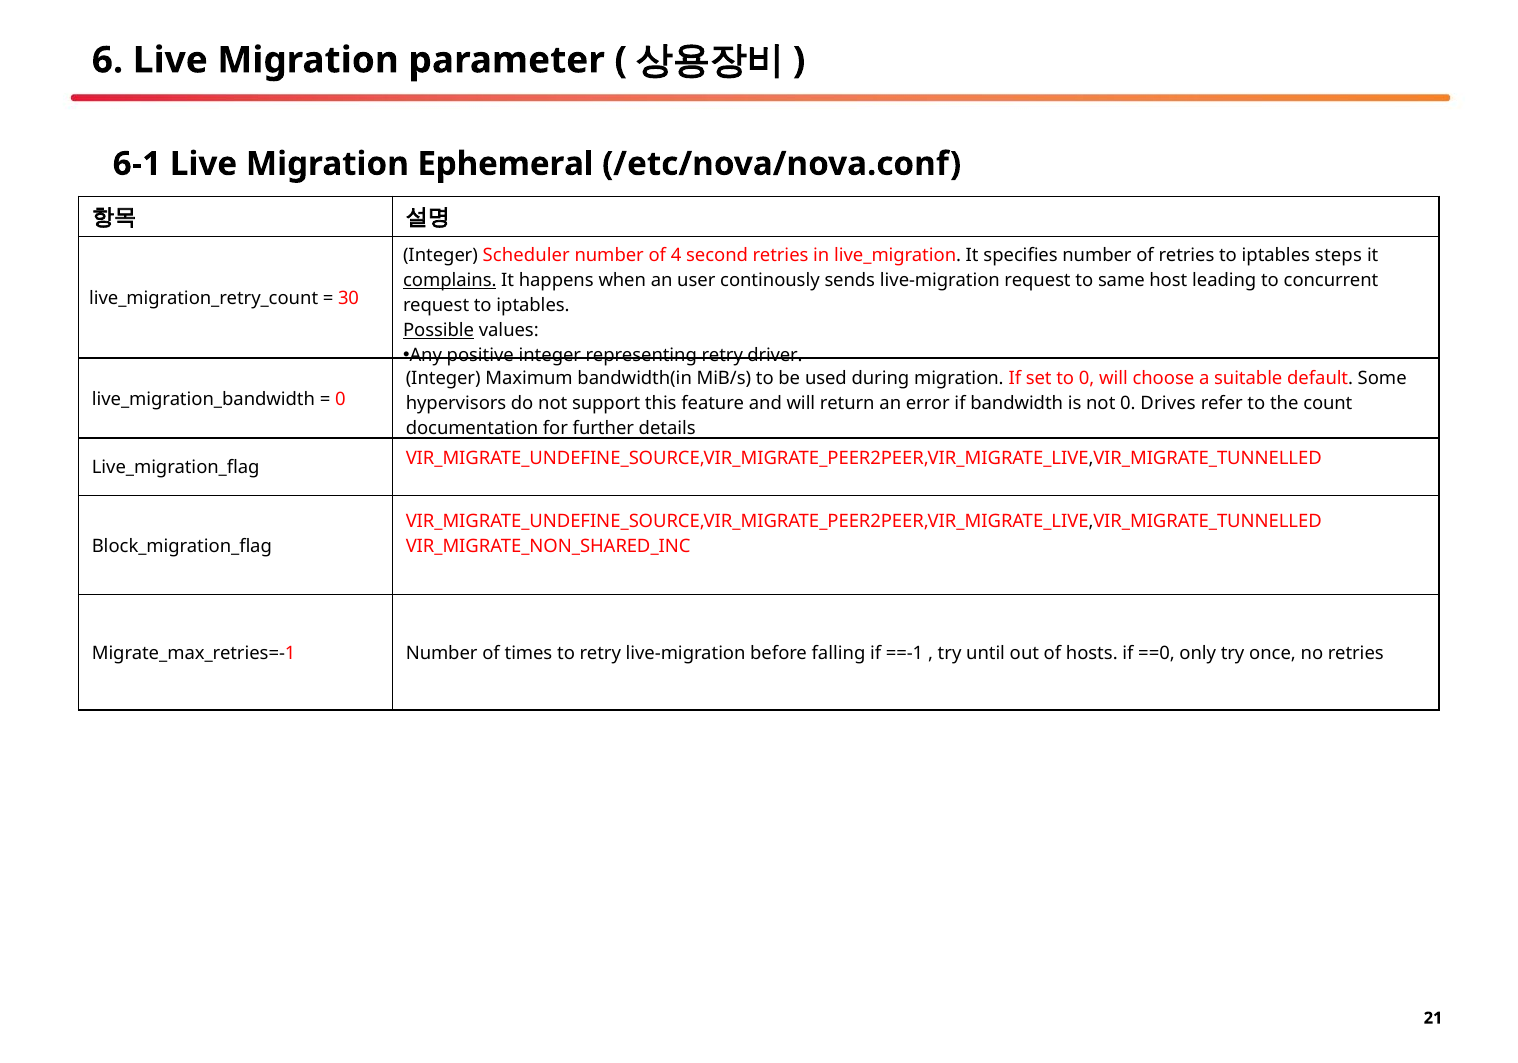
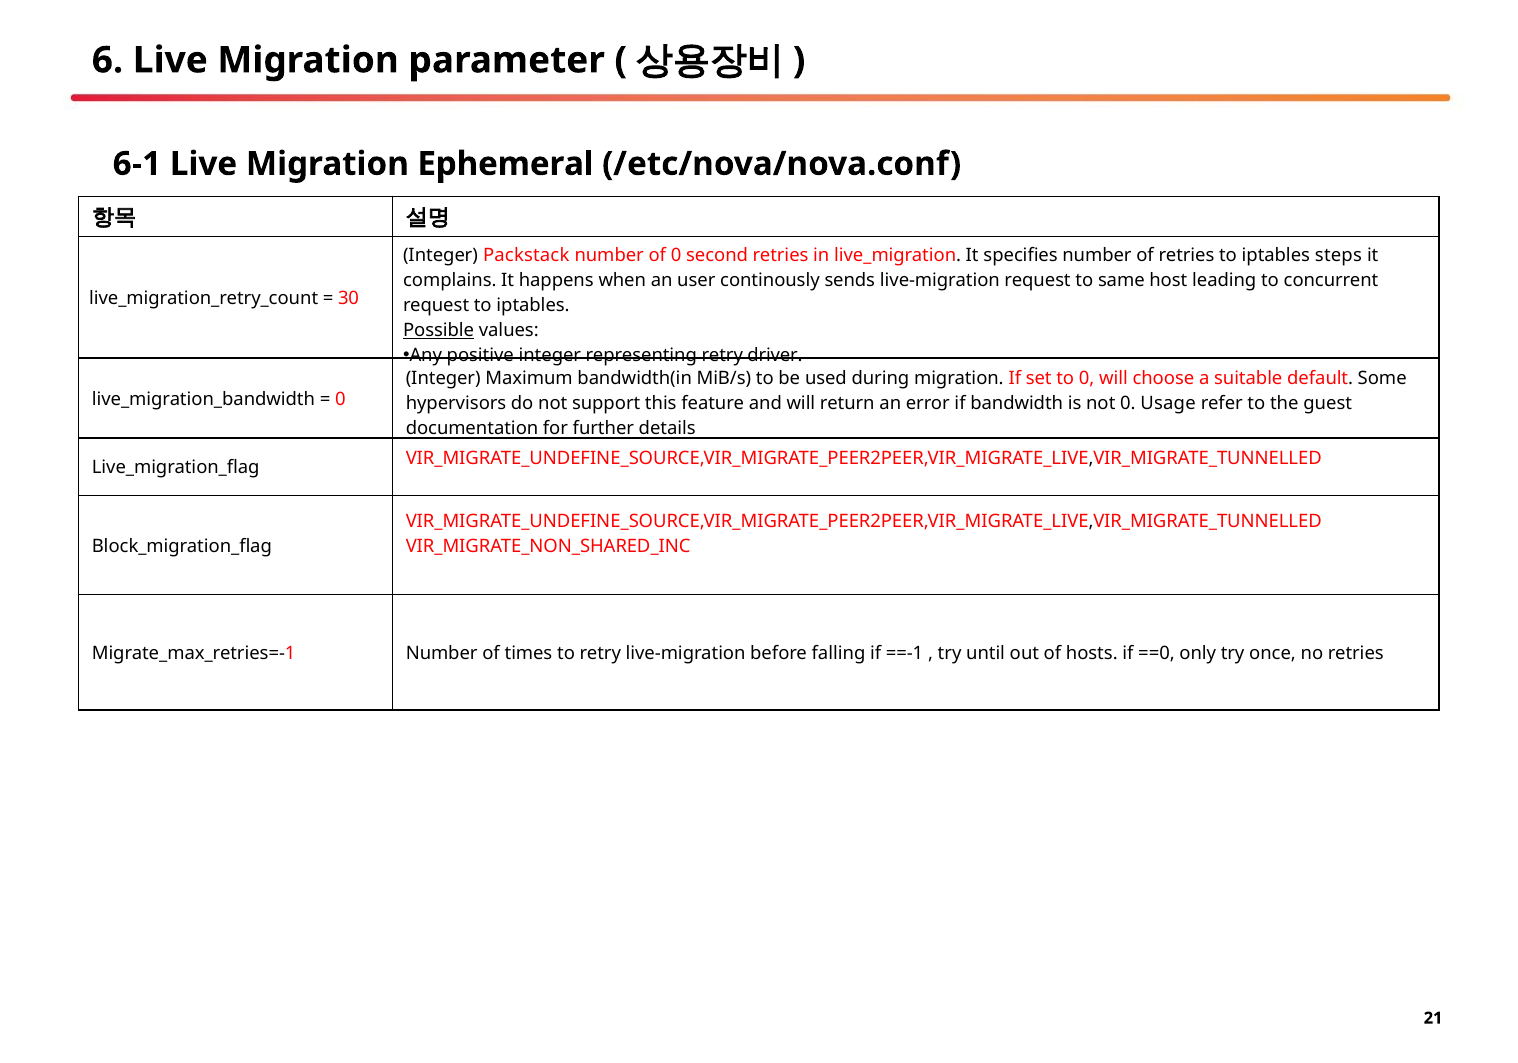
Scheduler: Scheduler -> Packstack
of 4: 4 -> 0
complains underline: present -> none
Drives: Drives -> Usage
count: count -> guest
